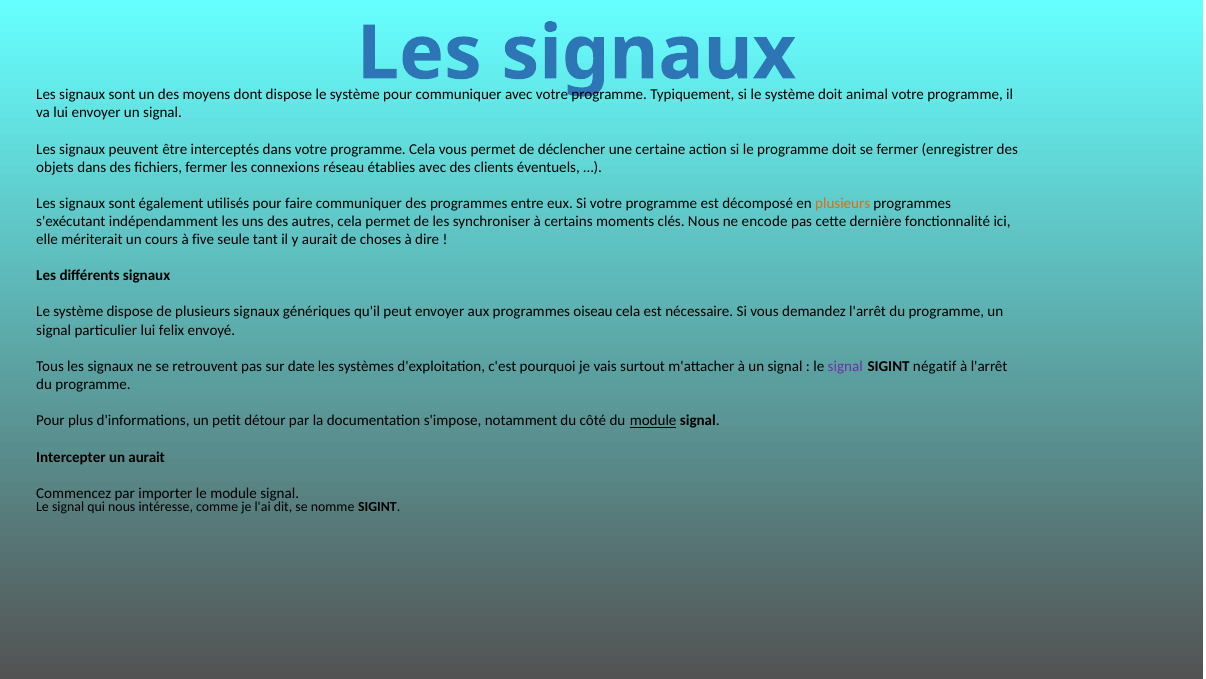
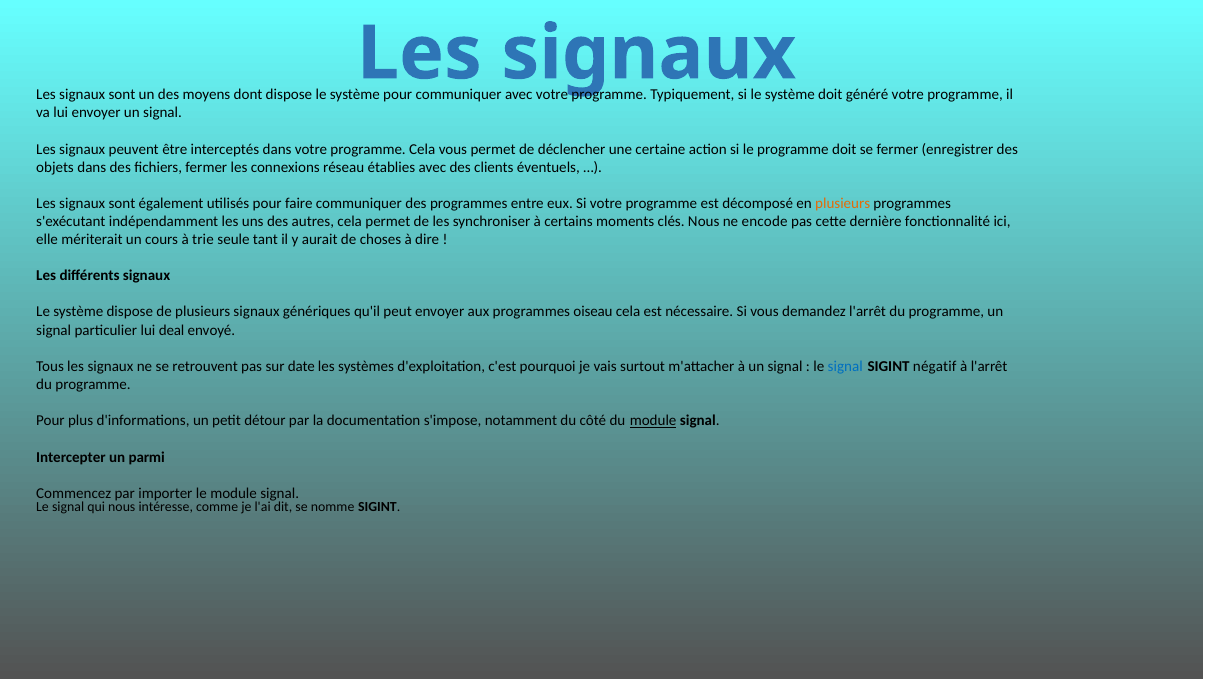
animal: animal -> généré
five: five -> trie
felix: felix -> deal
signal at (845, 366) colour: purple -> blue
un aurait: aurait -> parmi
